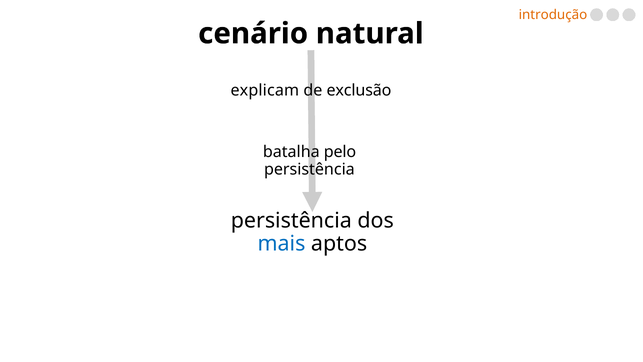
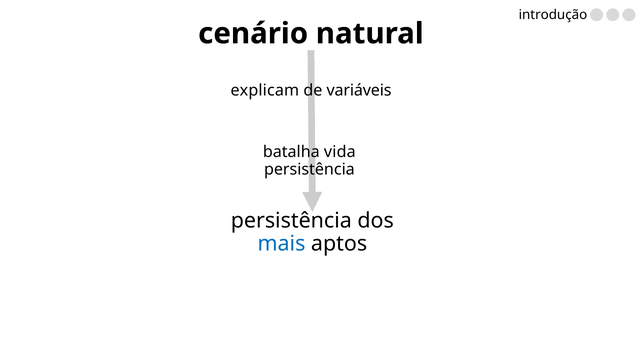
introdução colour: orange -> black
exclusão: exclusão -> variáveis
pelo: pelo -> vida
